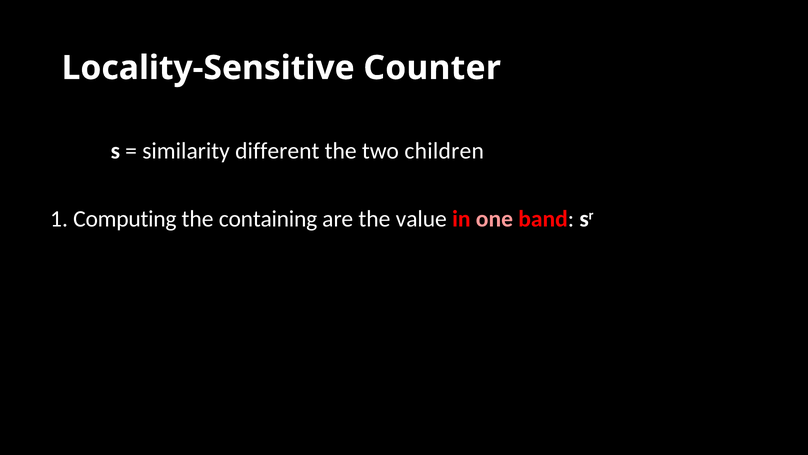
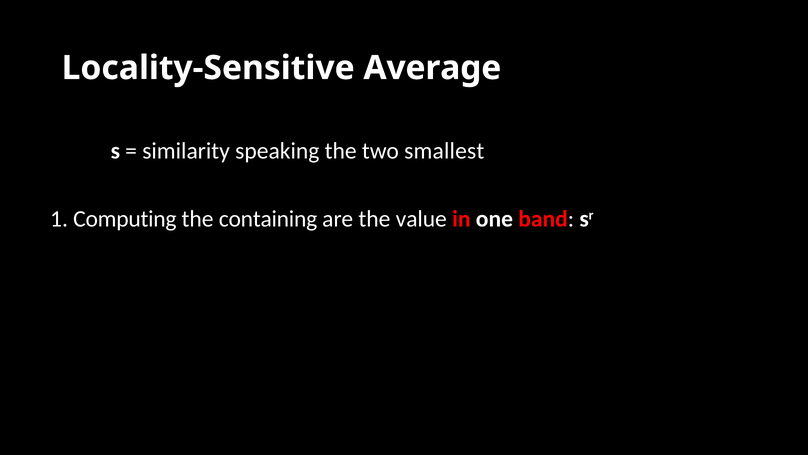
Counter: Counter -> Average
different: different -> speaking
children: children -> smallest
one colour: pink -> white
